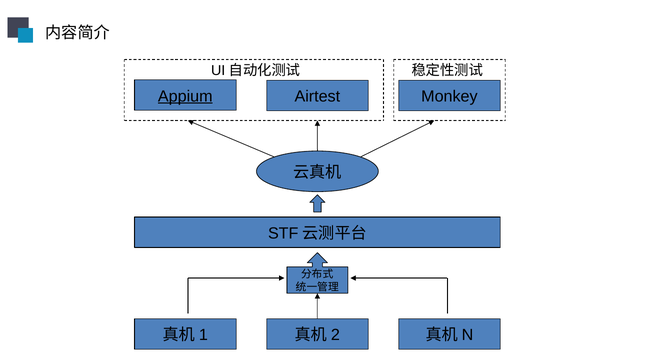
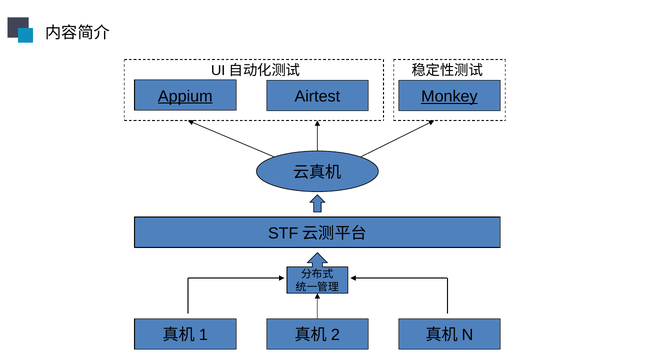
Monkey underline: none -> present
